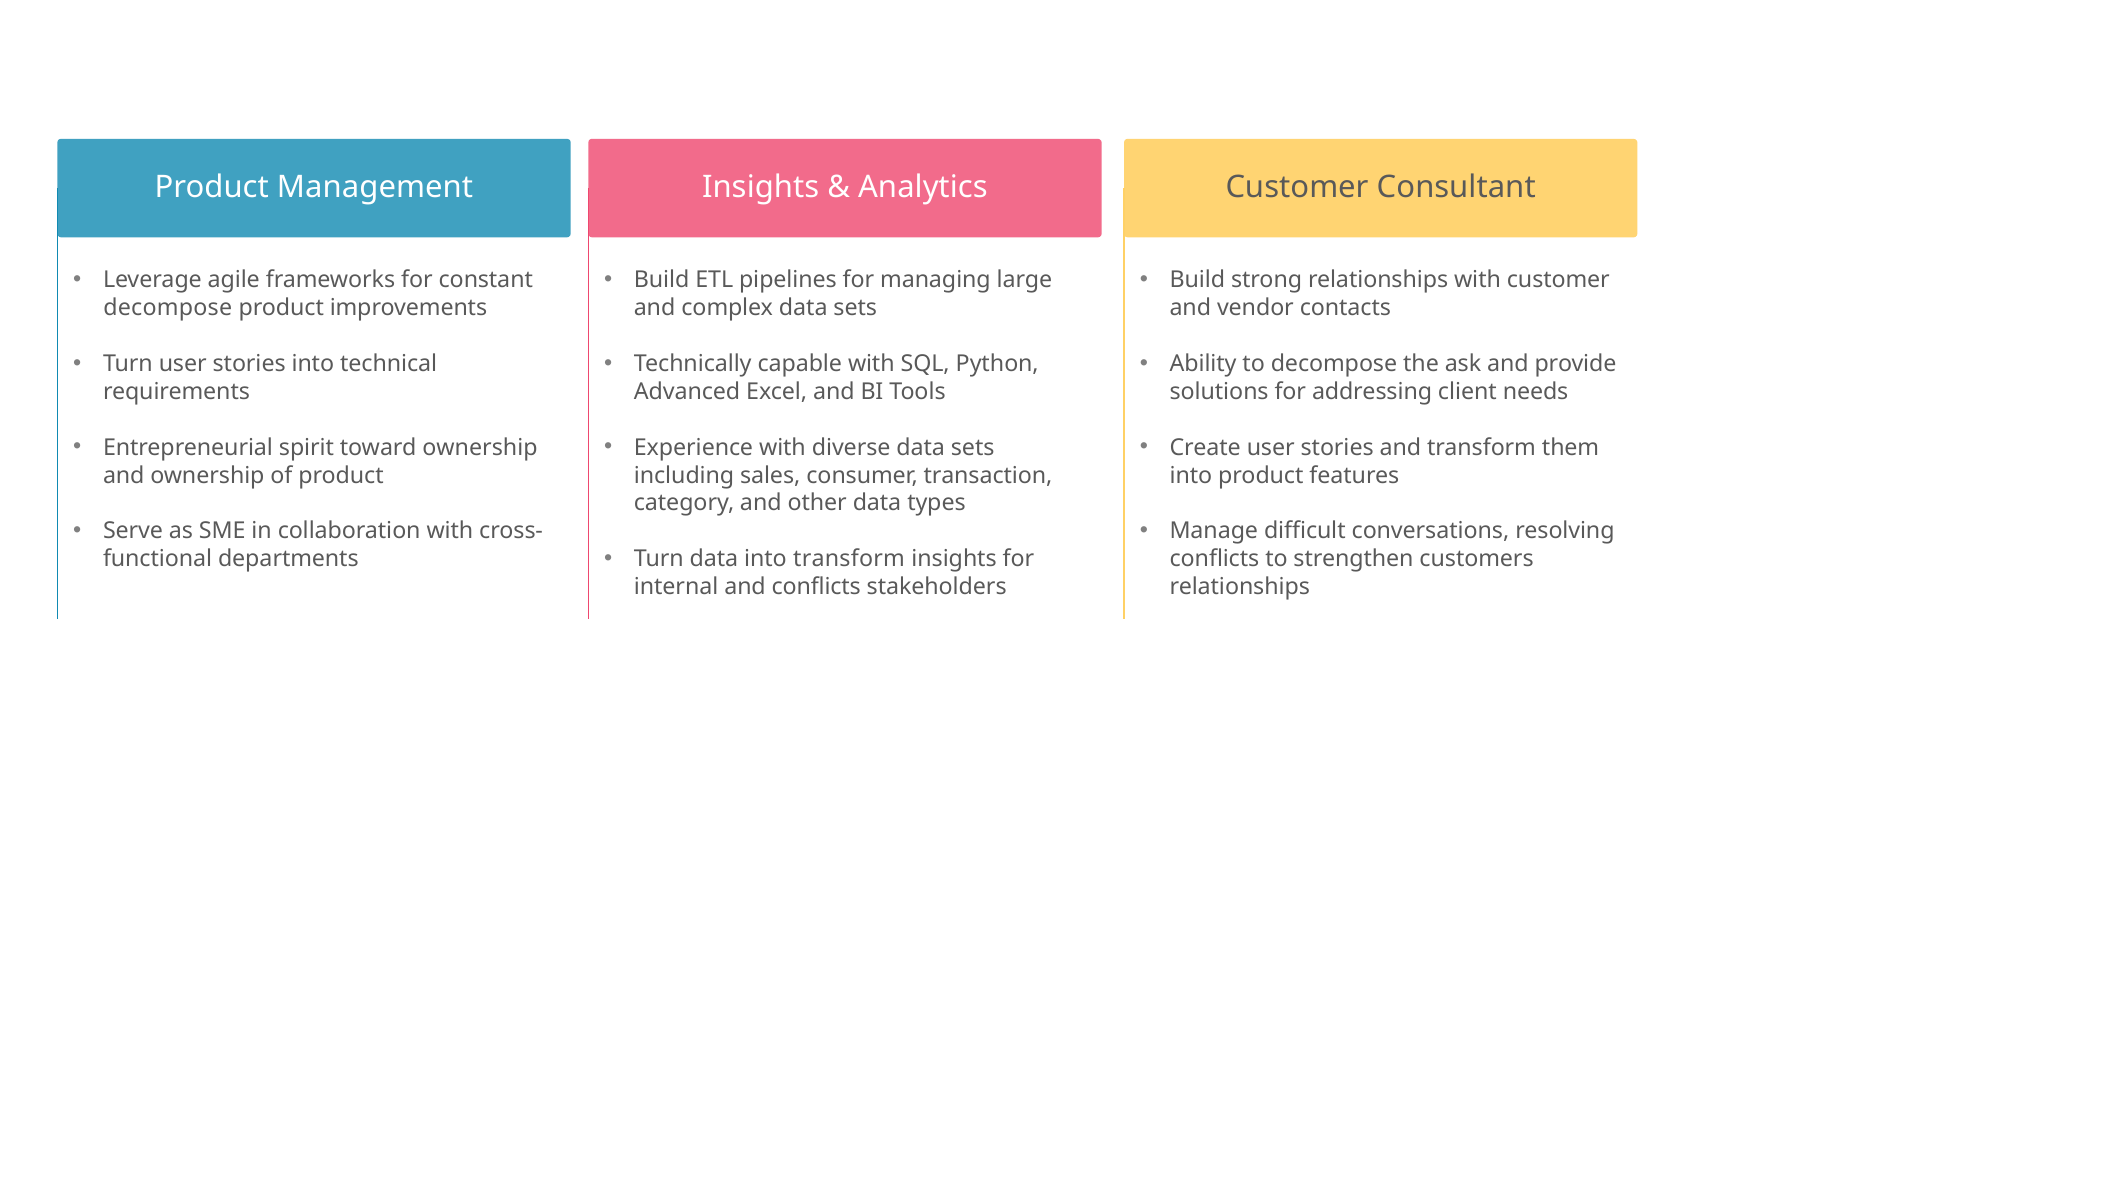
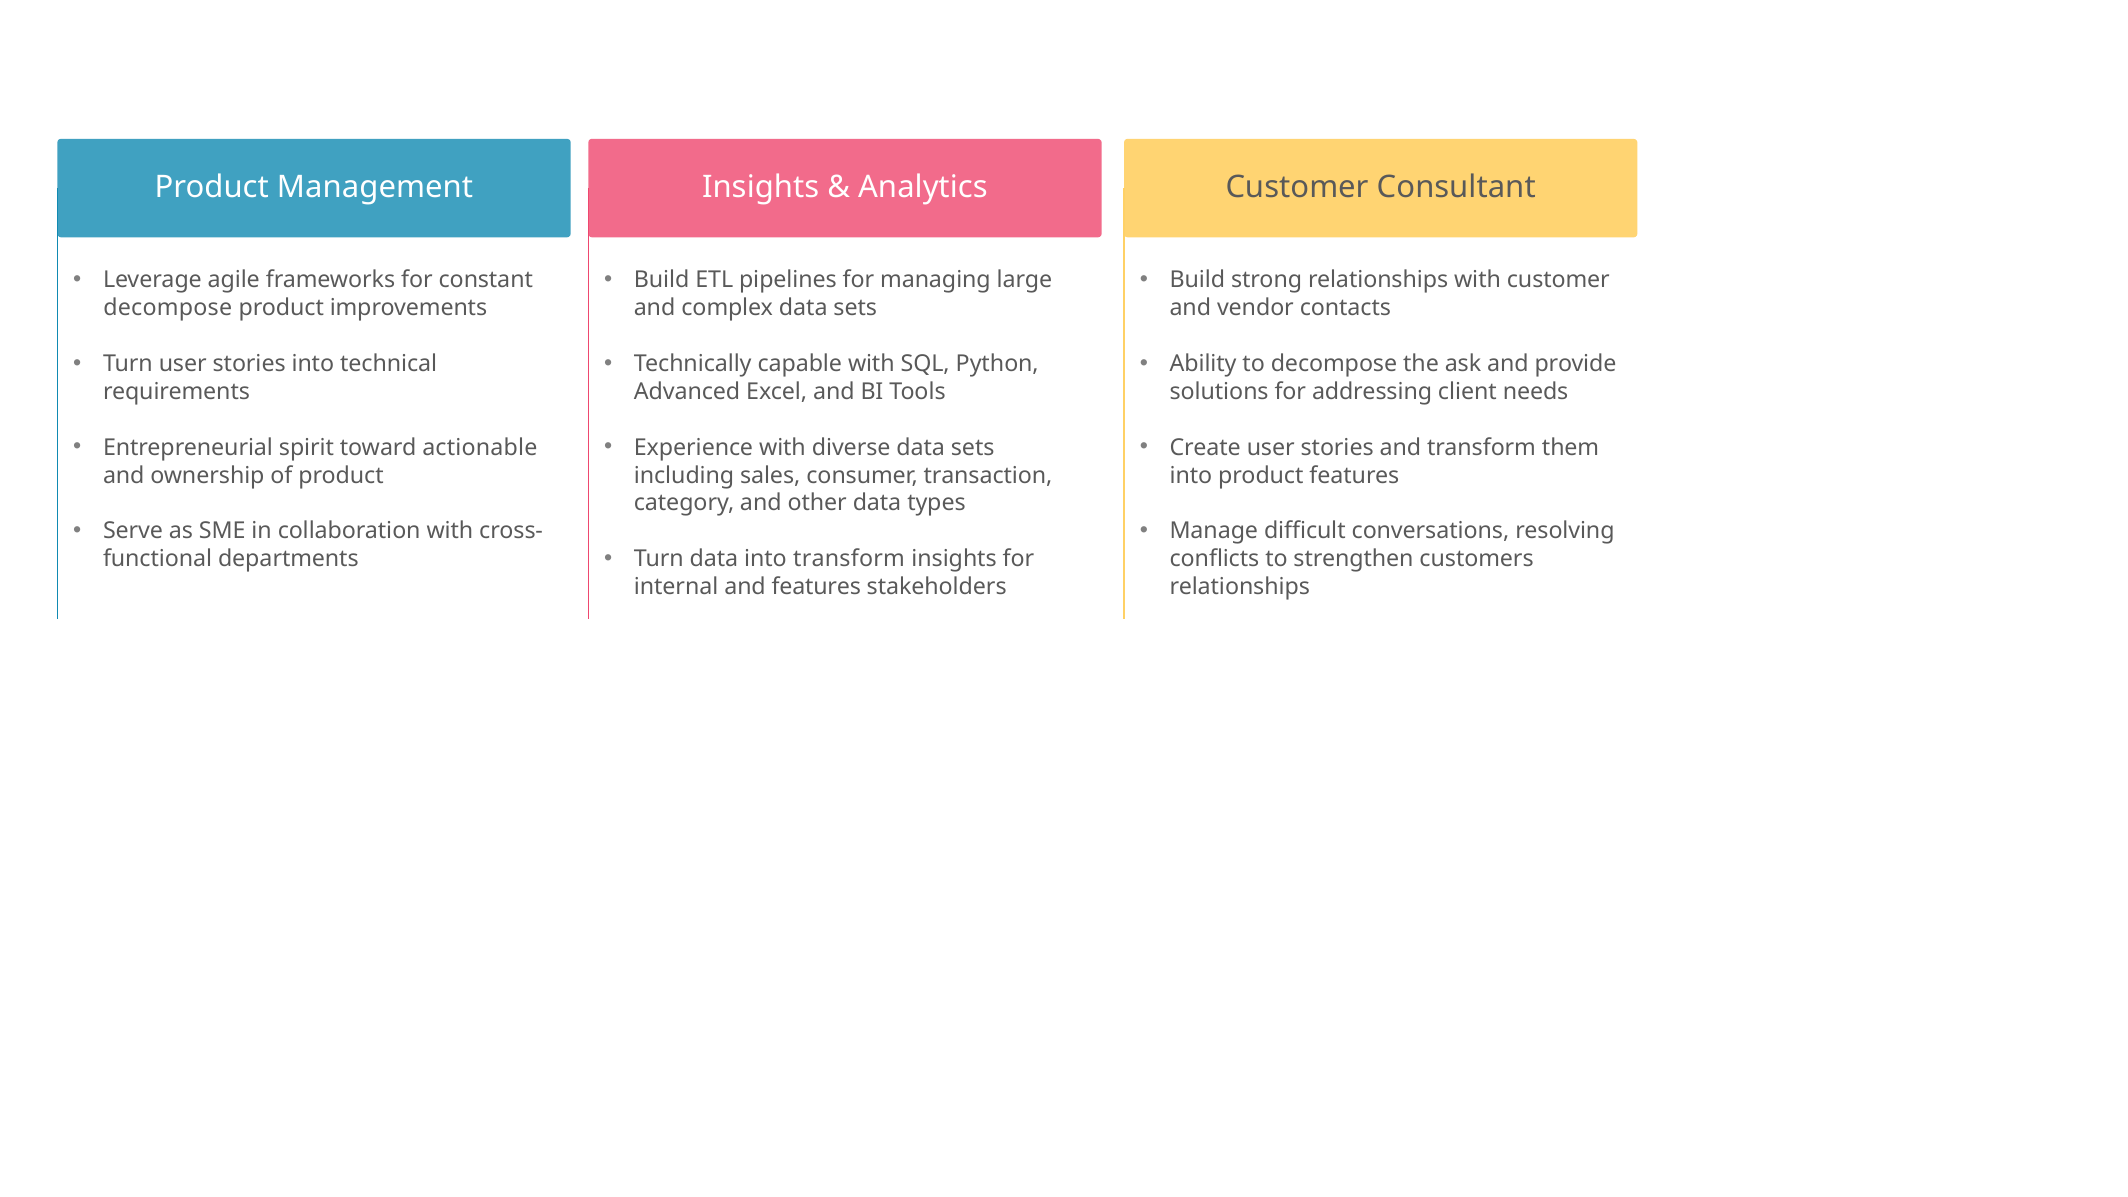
toward ownership: ownership -> actionable
and conflicts: conflicts -> features
